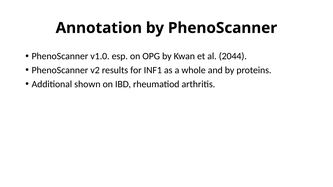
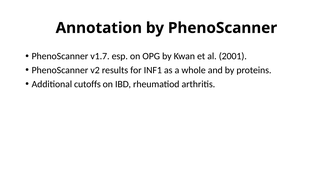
v1.0: v1.0 -> v1.7
2044: 2044 -> 2001
shown: shown -> cutoffs
